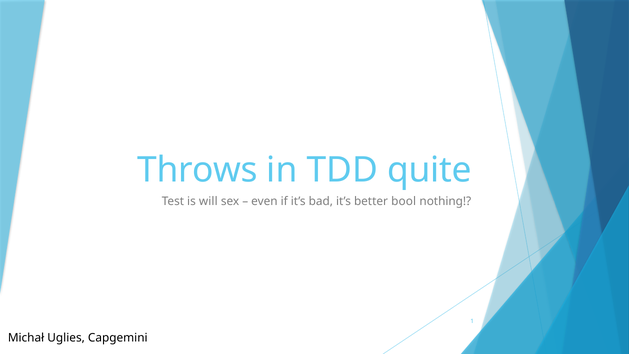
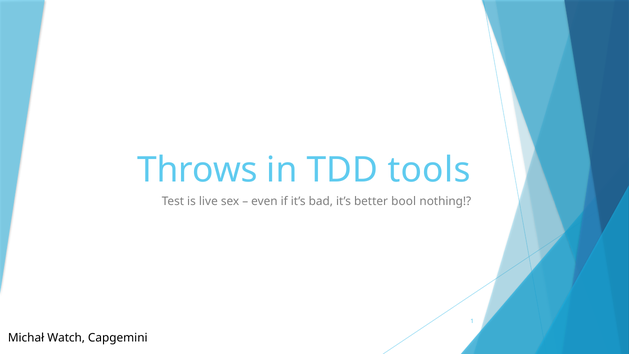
quite: quite -> tools
will: will -> live
Uglies: Uglies -> Watch
